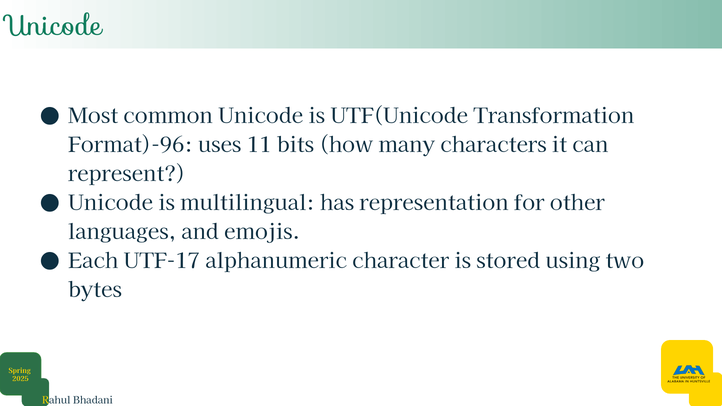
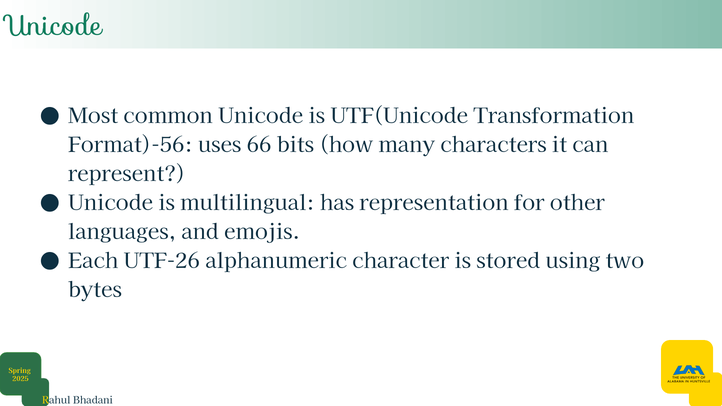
Format)-96: Format)-96 -> Format)-56
11: 11 -> 66
UTF-17: UTF-17 -> UTF-26
